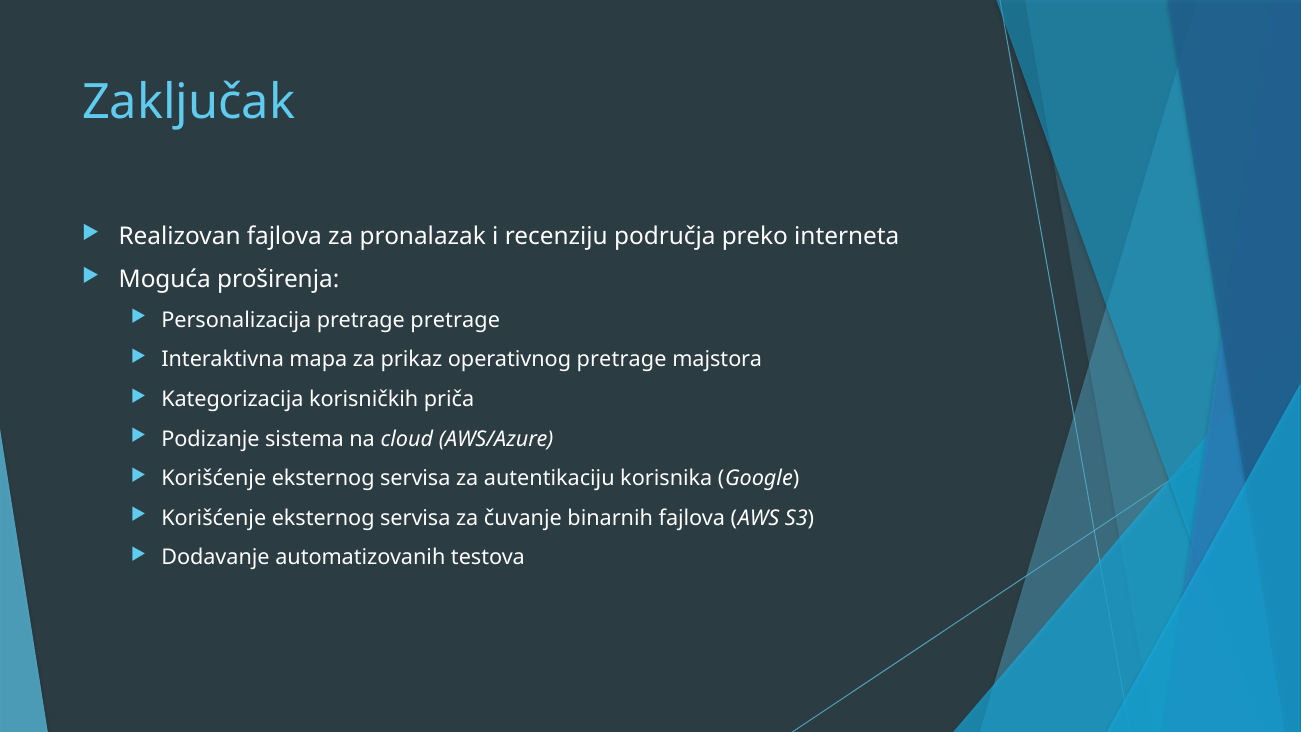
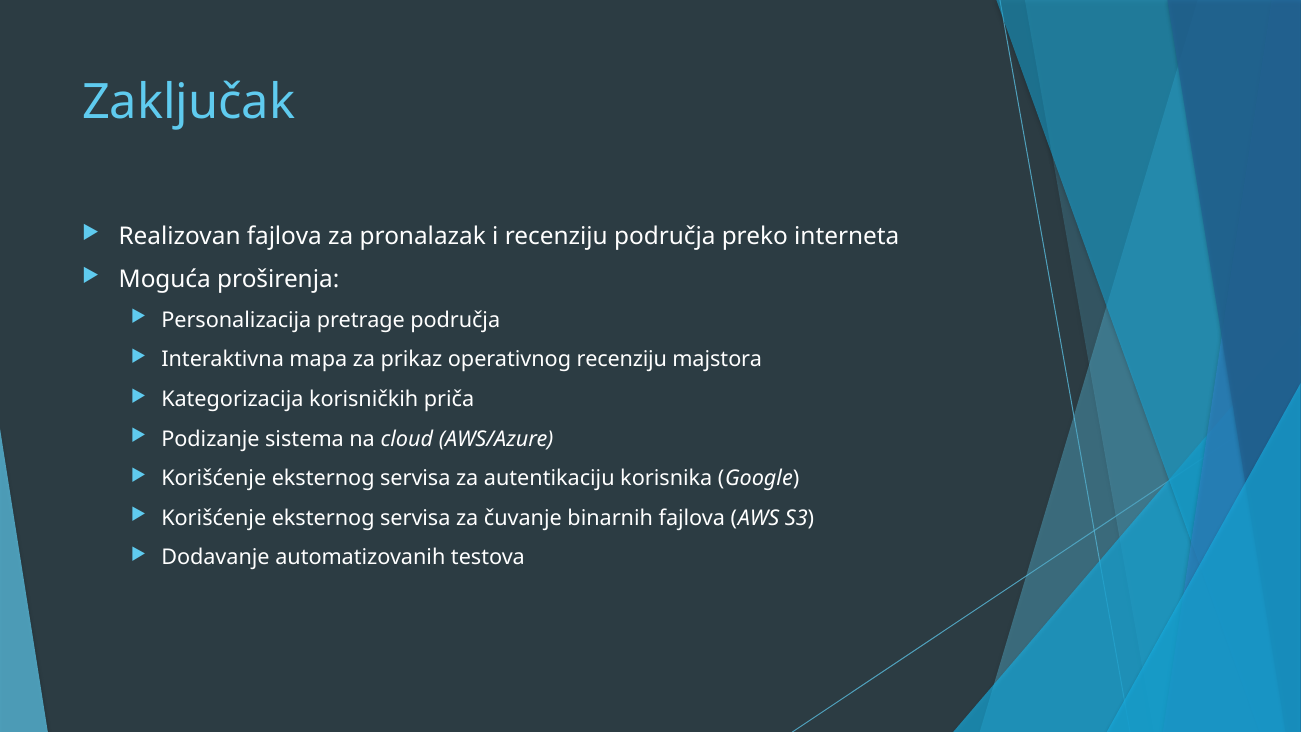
pretrage pretrage: pretrage -> područja
operativnog pretrage: pretrage -> recenziju
